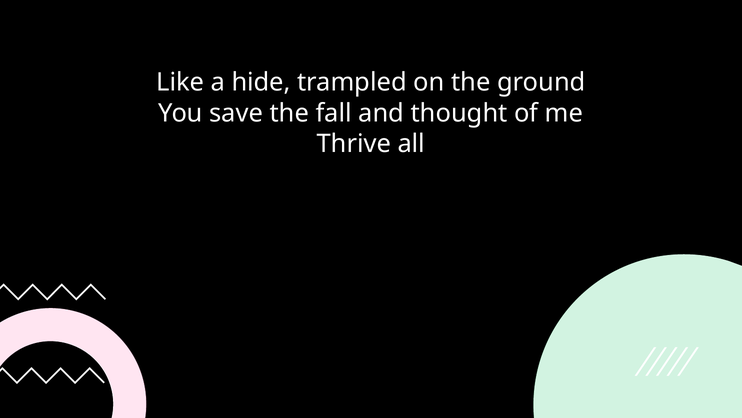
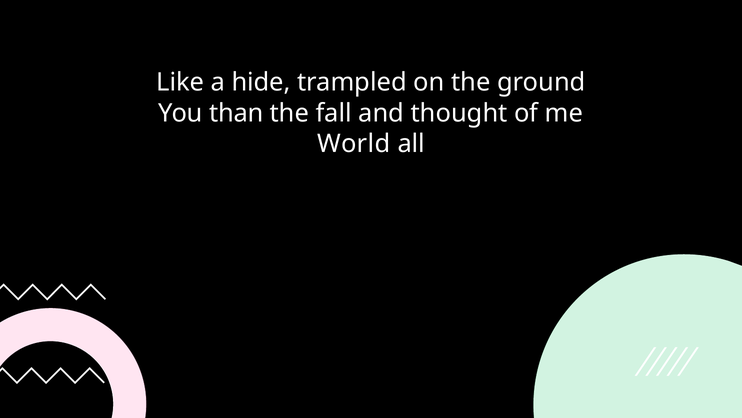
save: save -> than
Thrive: Thrive -> World
